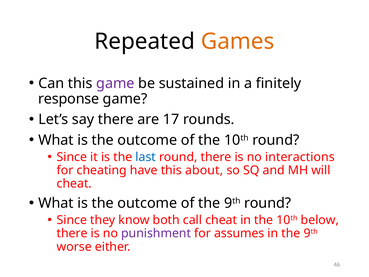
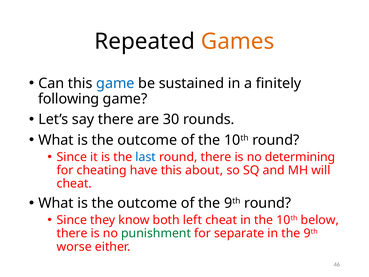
game at (115, 83) colour: purple -> blue
response: response -> following
17: 17 -> 30
interactions: interactions -> determining
call: call -> left
punishment colour: purple -> green
assumes: assumes -> separate
